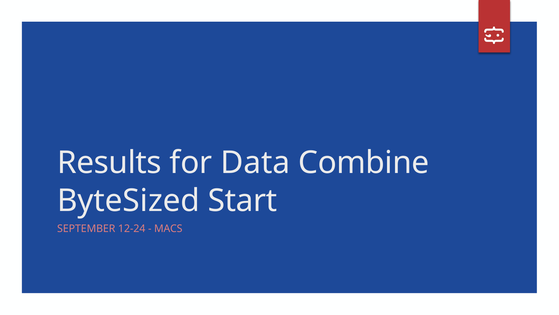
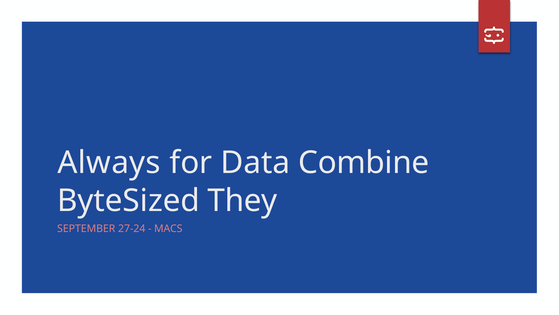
Results: Results -> Always
Start: Start -> They
12-24: 12-24 -> 27-24
